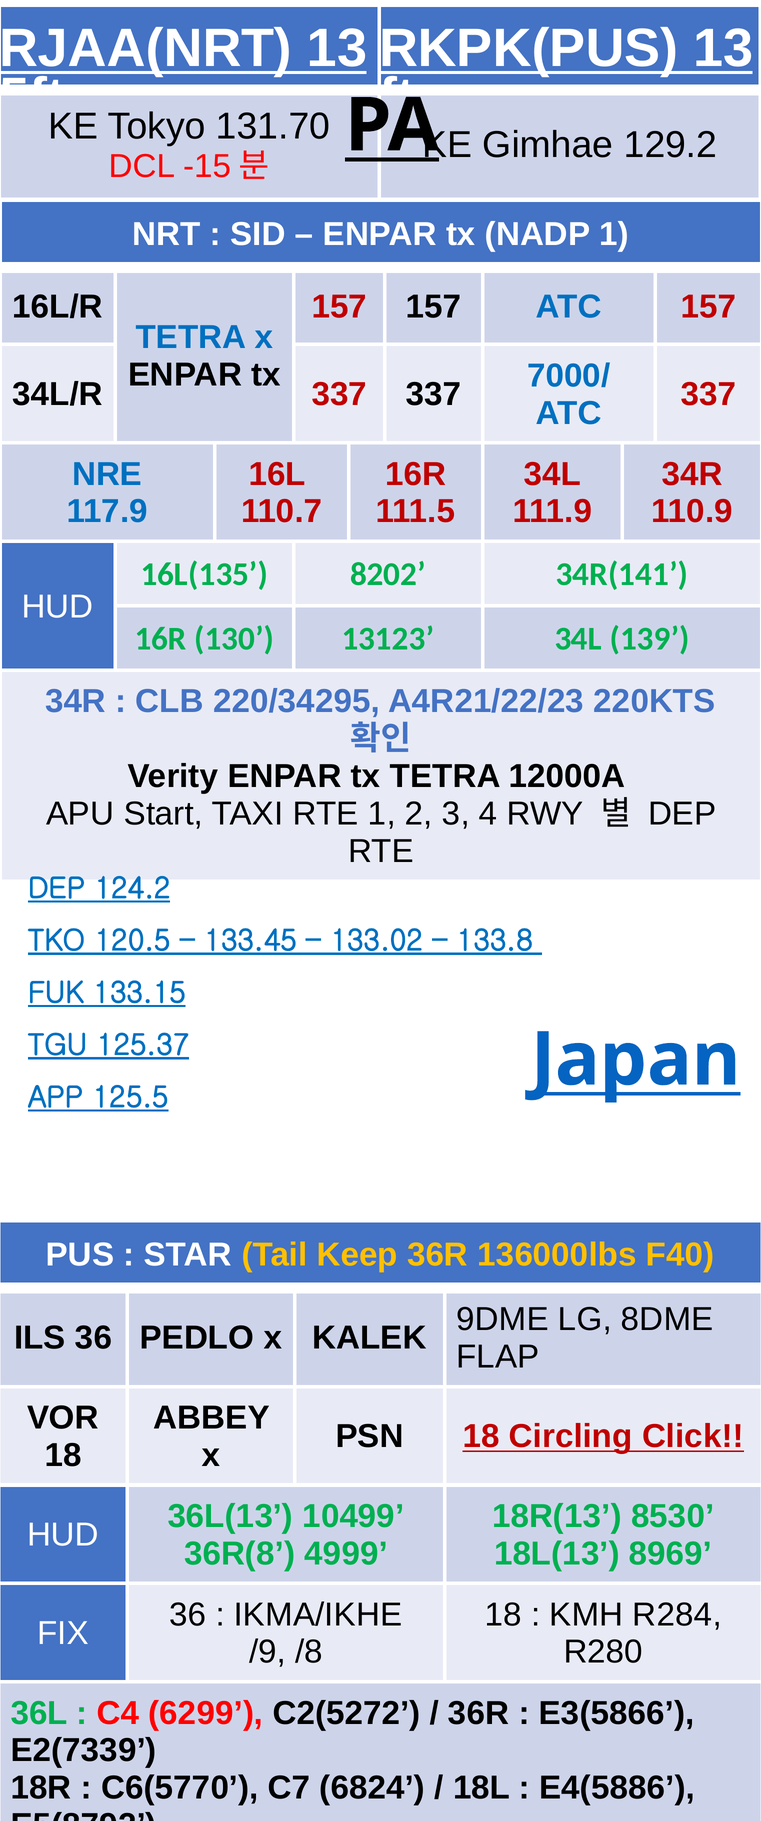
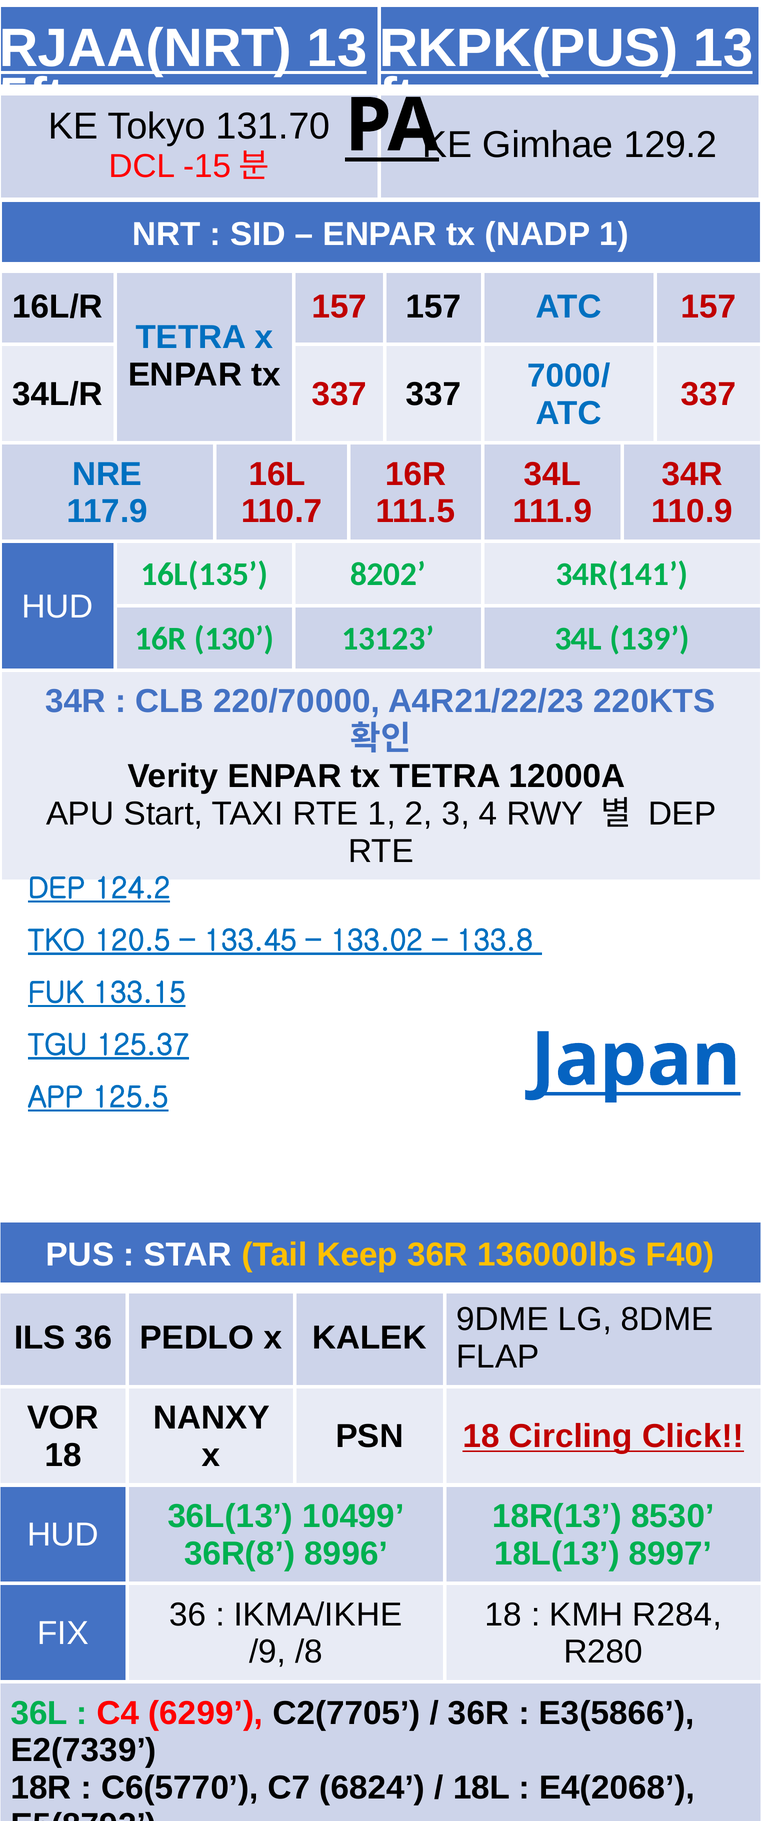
220/34295: 220/34295 -> 220/70000
ABBEY: ABBEY -> NANXY
4999: 4999 -> 8996
8969: 8969 -> 8997
C2(5272: C2(5272 -> C2(7705
E4(5886: E4(5886 -> E4(2068
